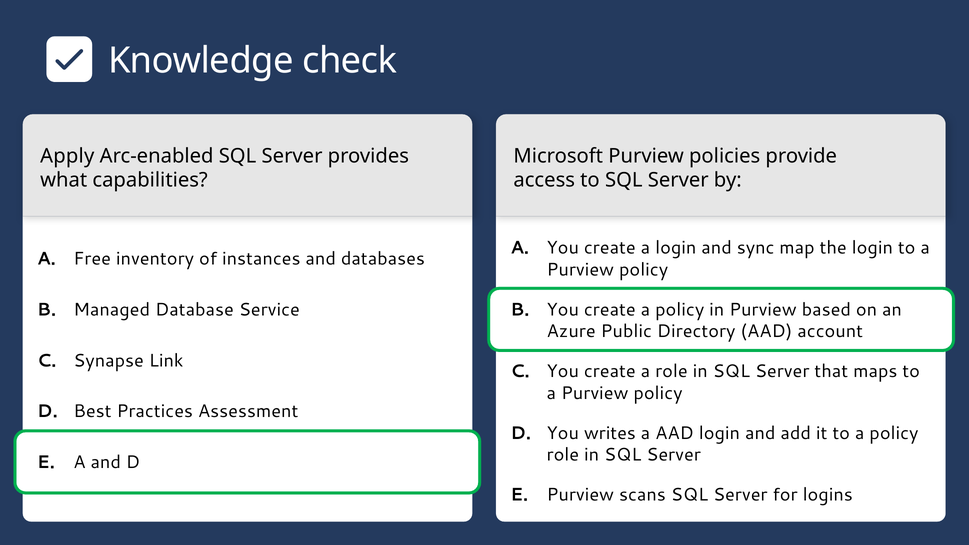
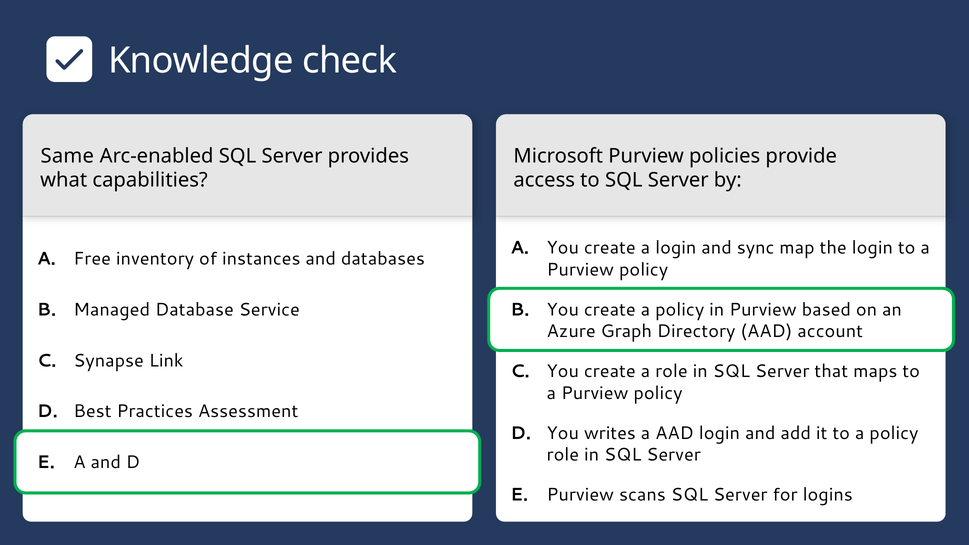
Apply: Apply -> Same
Public: Public -> Graph
